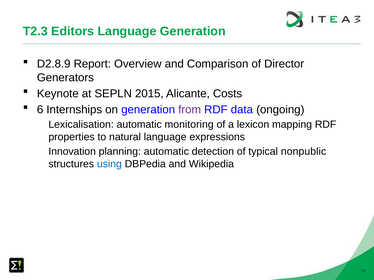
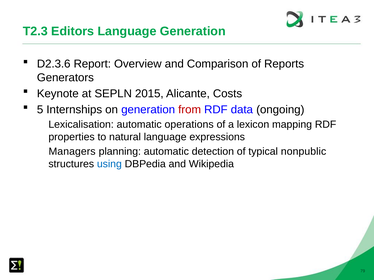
D2.8.9: D2.8.9 -> D2.3.6
Director: Director -> Reports
6: 6 -> 5
from colour: purple -> red
monitoring: monitoring -> operations
Innovation: Innovation -> Managers
